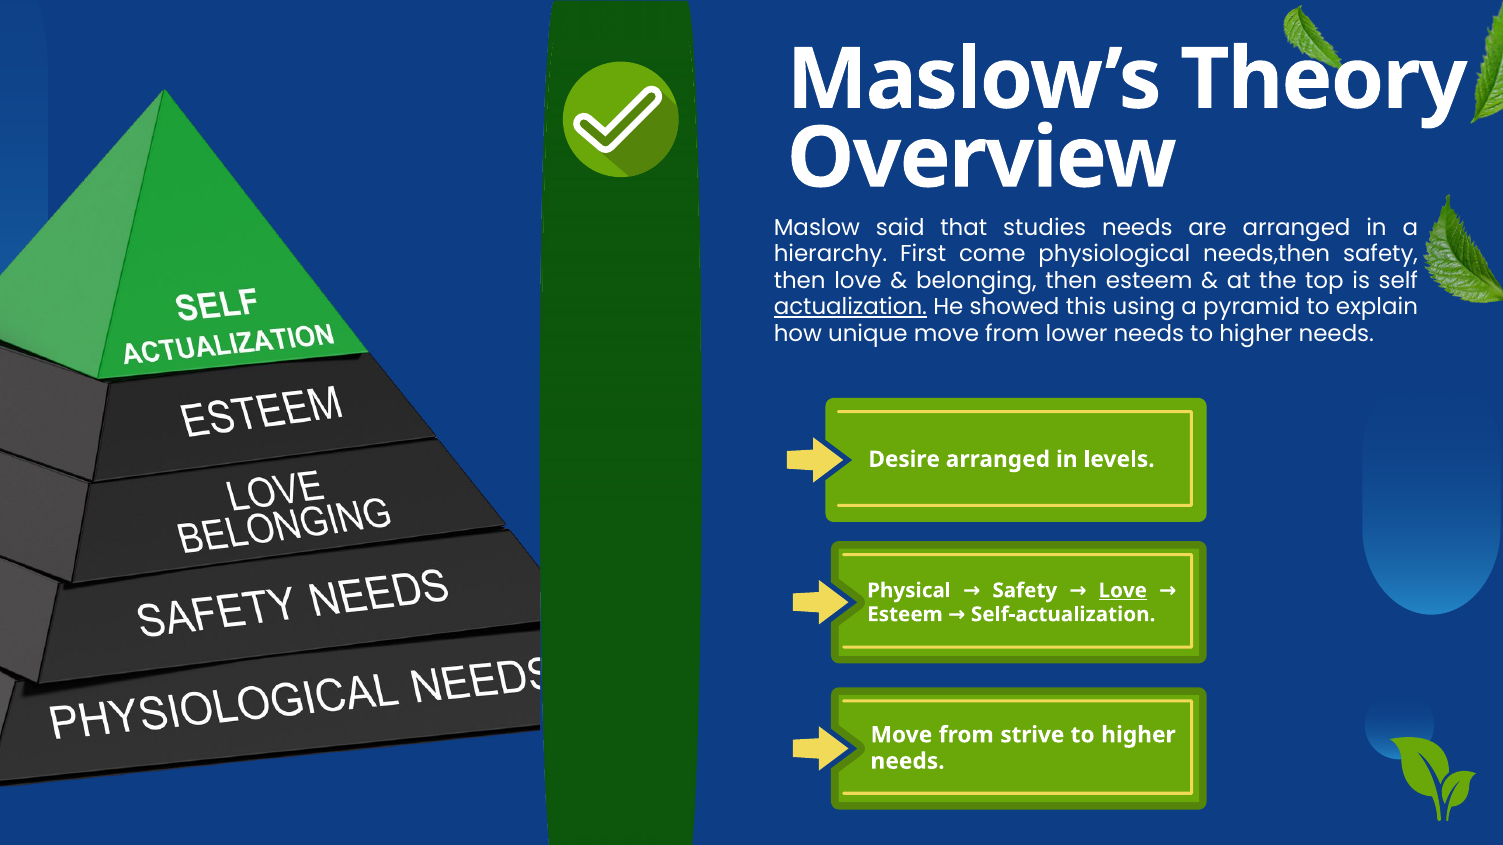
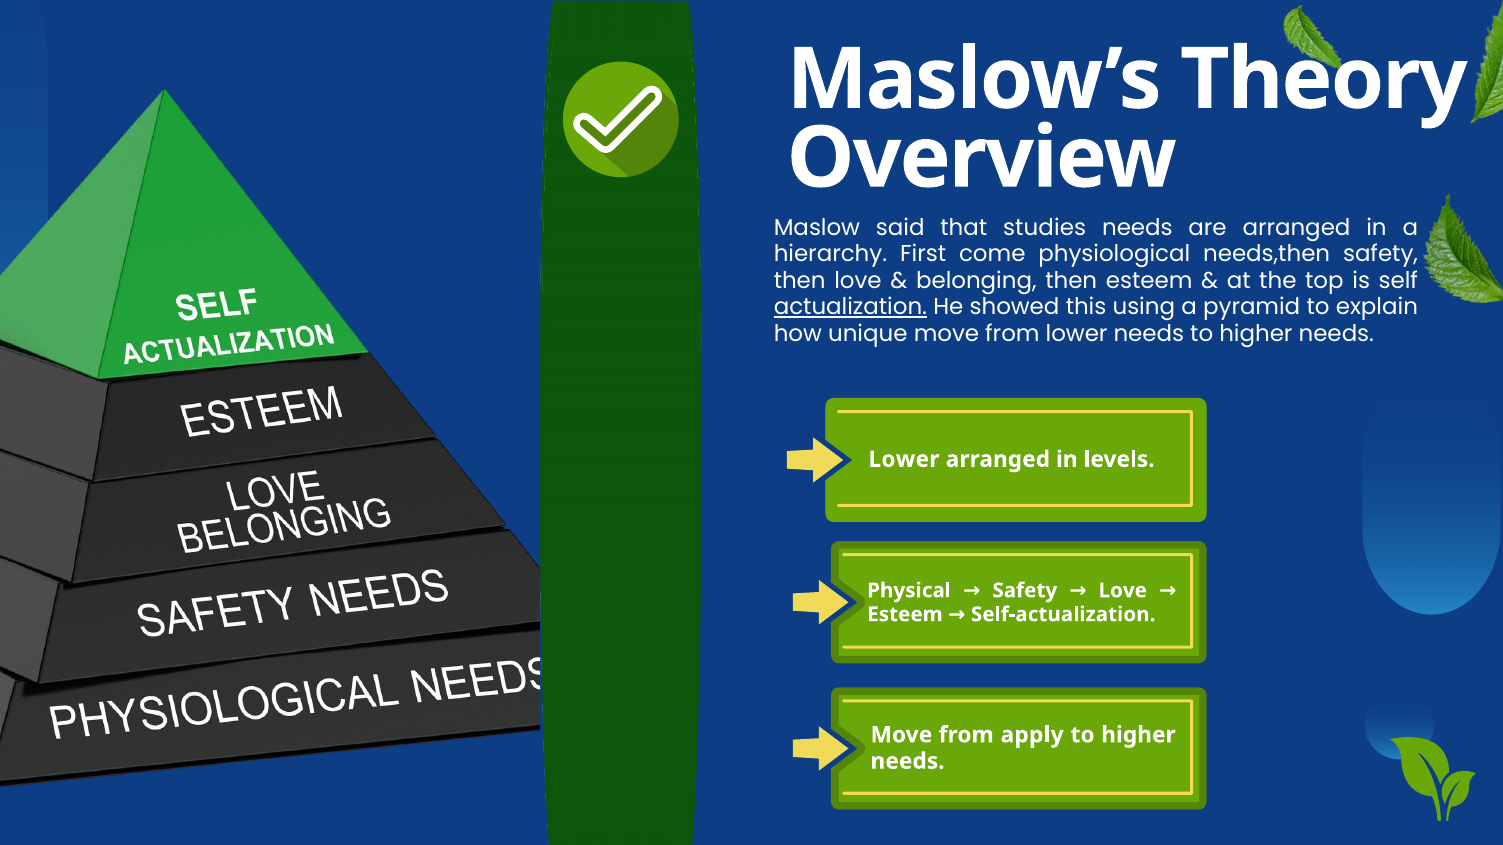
Desire at (904, 460): Desire -> Lower
Love at (1123, 591) underline: present -> none
strive: strive -> apply
